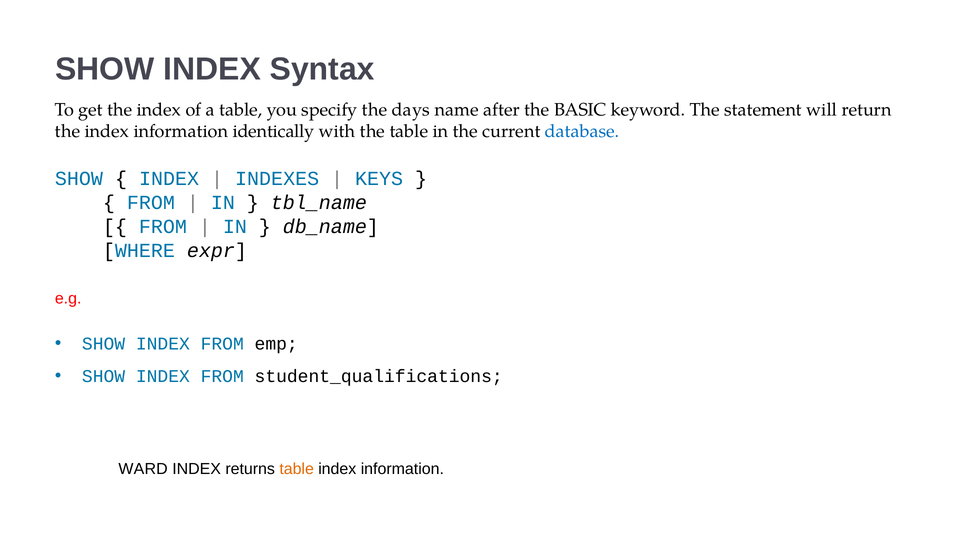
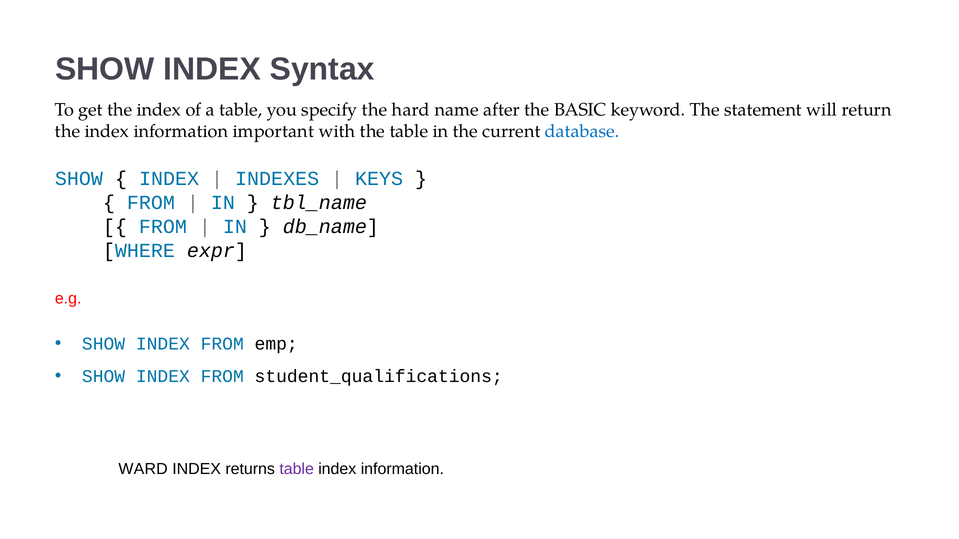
days: days -> hard
identically: identically -> important
table at (297, 469) colour: orange -> purple
